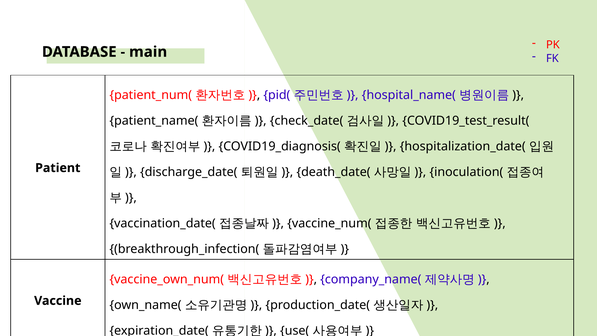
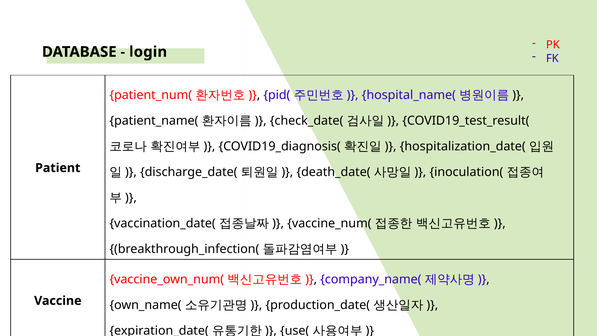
main: main -> login
